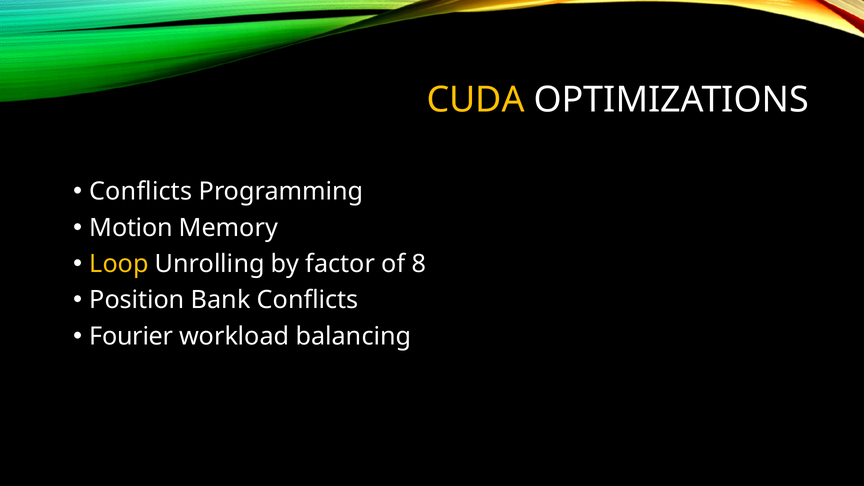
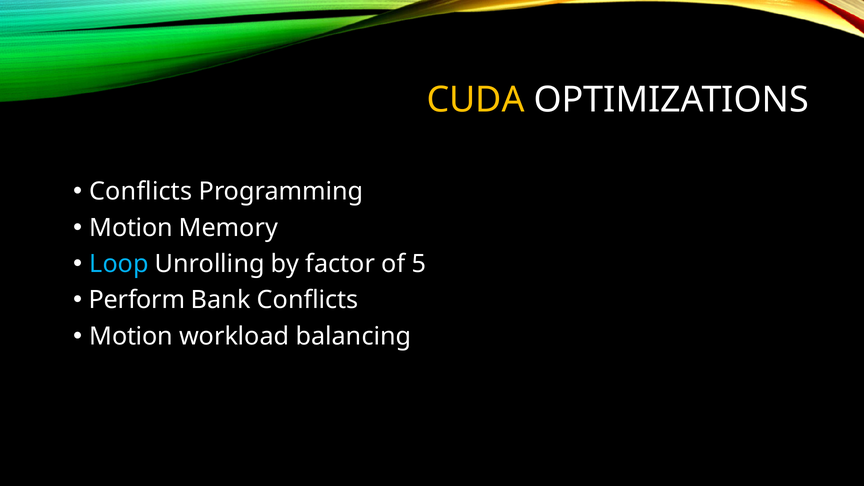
Loop colour: yellow -> light blue
8: 8 -> 5
Position: Position -> Perform
Fourier at (131, 336): Fourier -> Motion
